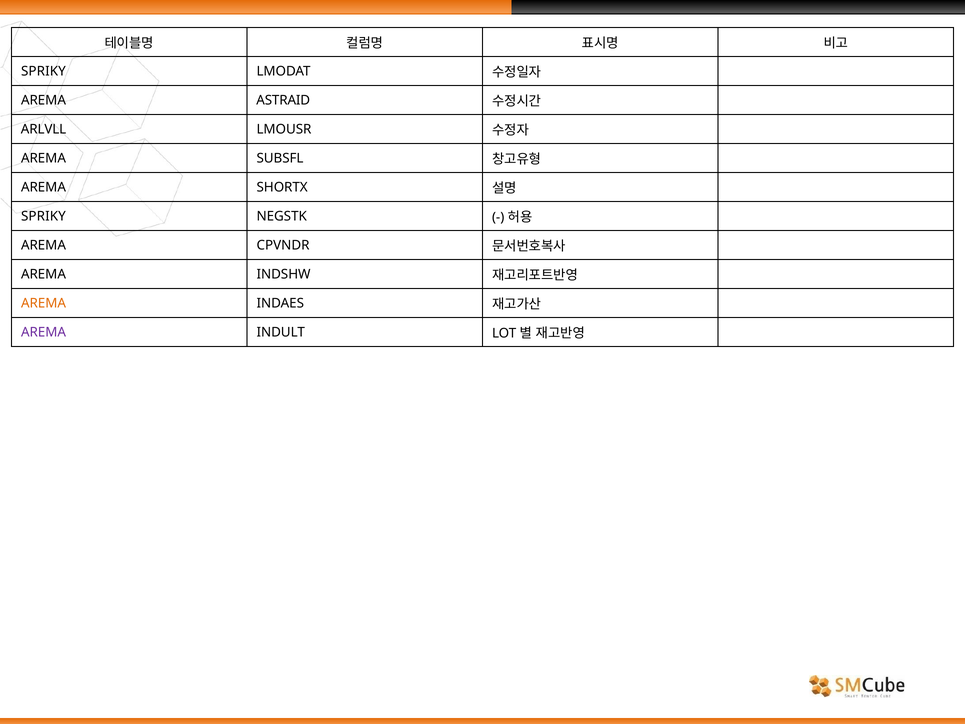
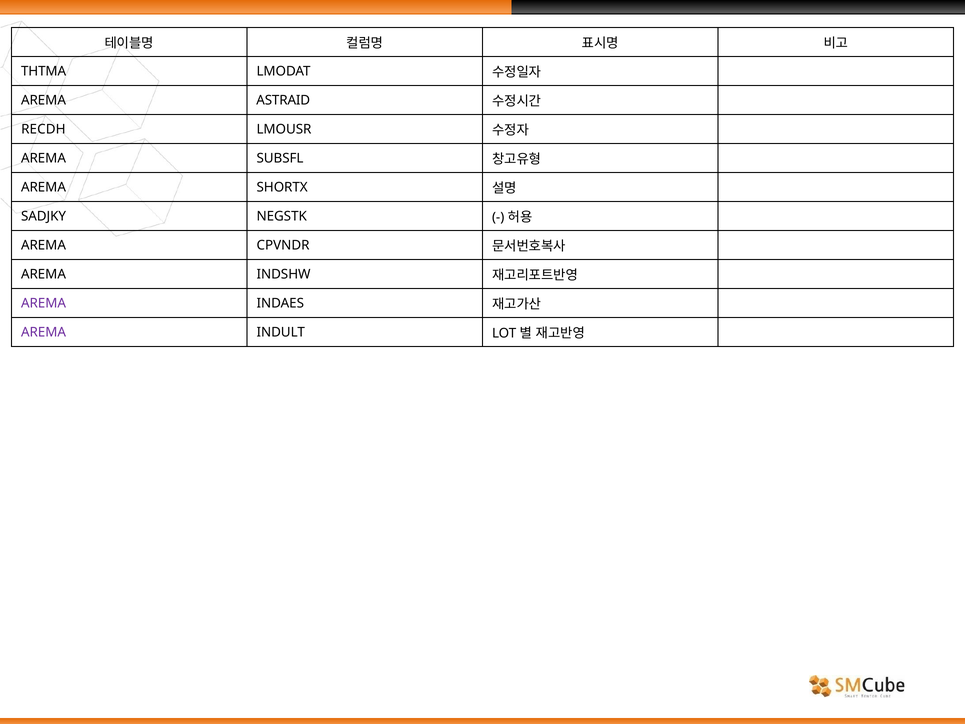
SPRIKY at (43, 71): SPRIKY -> THTMA
ARLVLL: ARLVLL -> RECDH
SPRIKY at (43, 216): SPRIKY -> SADJKY
AREMA at (43, 303) colour: orange -> purple
